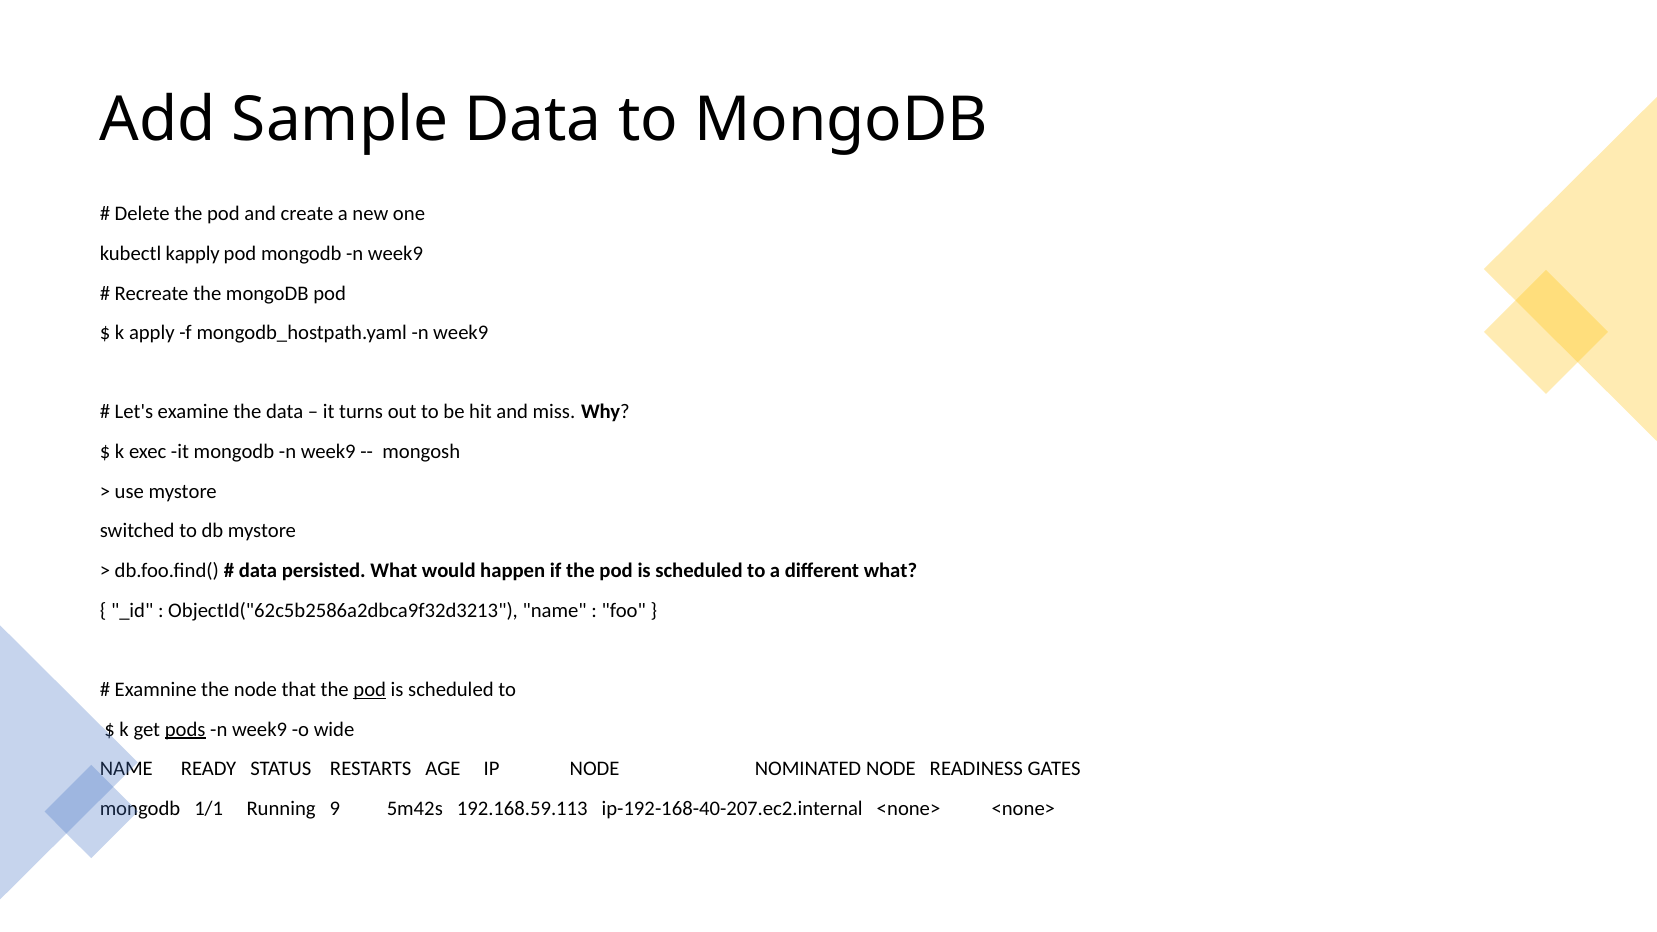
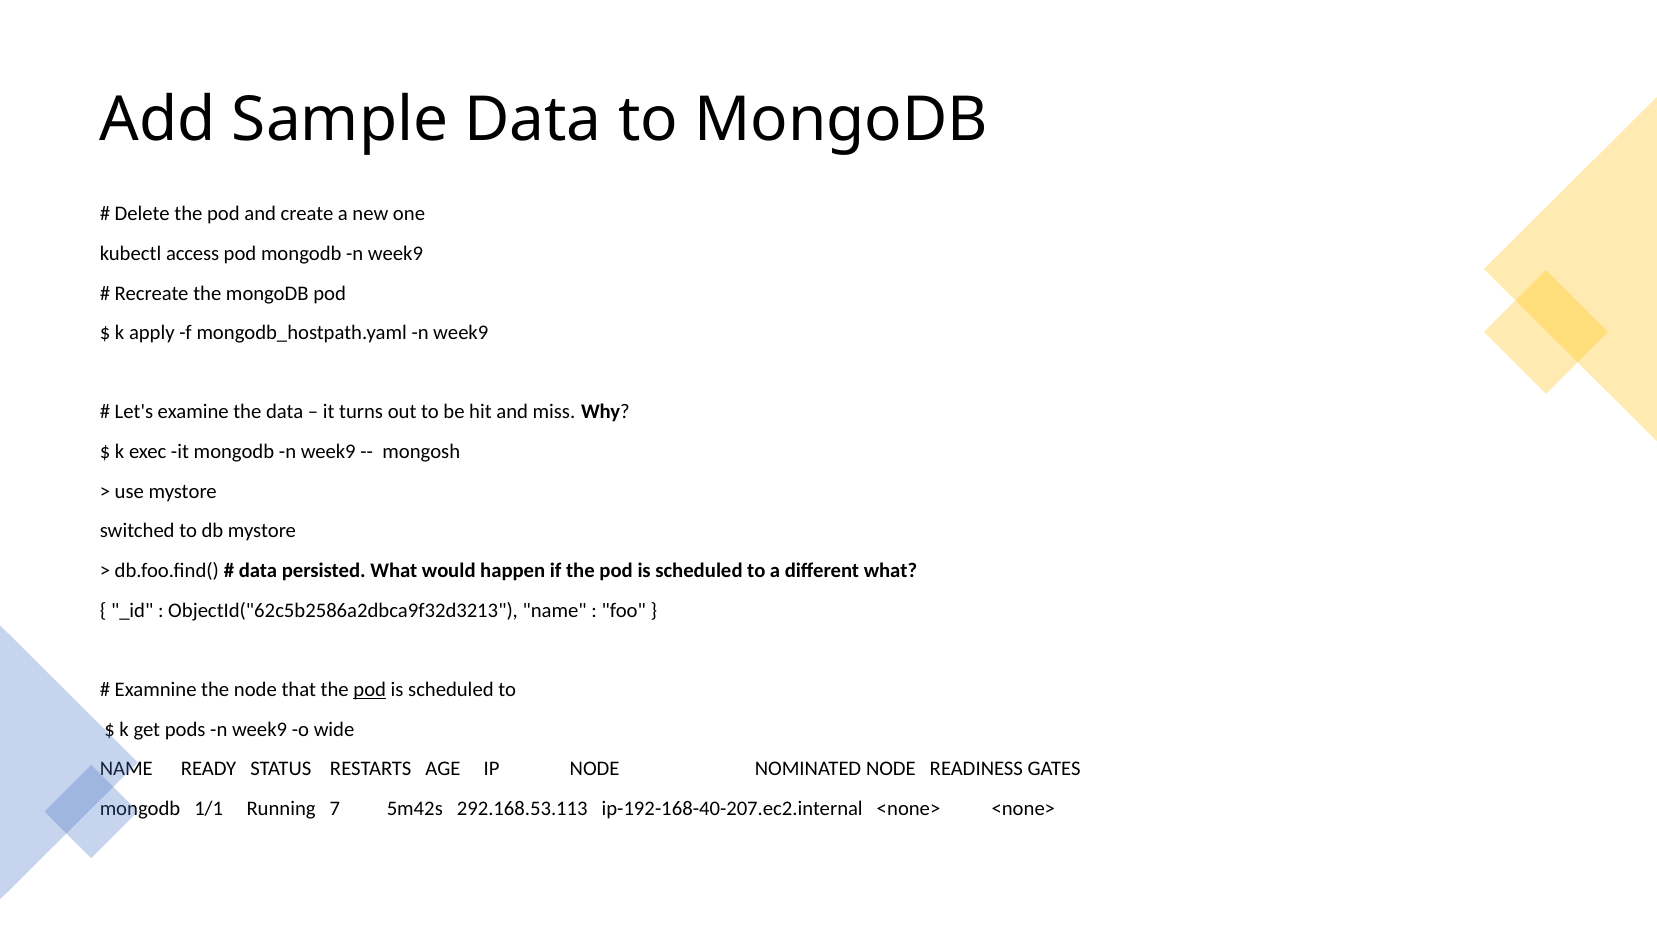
kapply: kapply -> access
pods underline: present -> none
9: 9 -> 7
192.168.59.113: 192.168.59.113 -> 292.168.53.113
